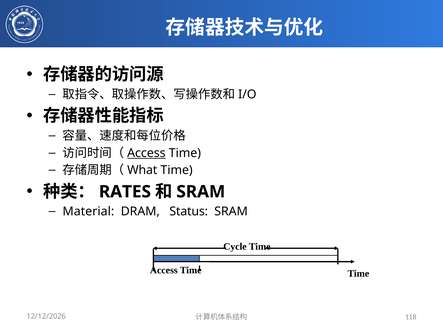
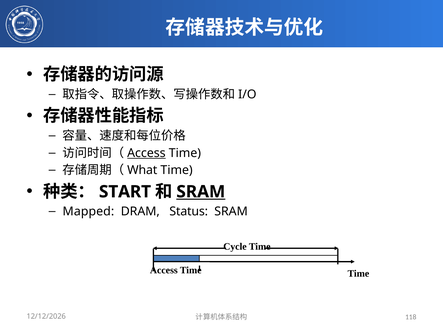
RATES: RATES -> START
SRAM at (201, 192) underline: none -> present
Material: Material -> Mapped
